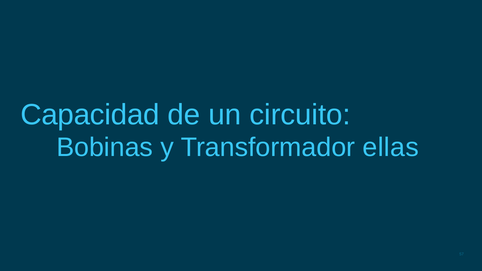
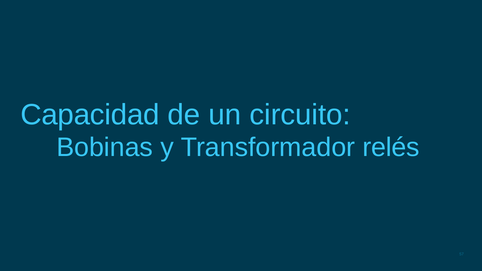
ellas: ellas -> relés
